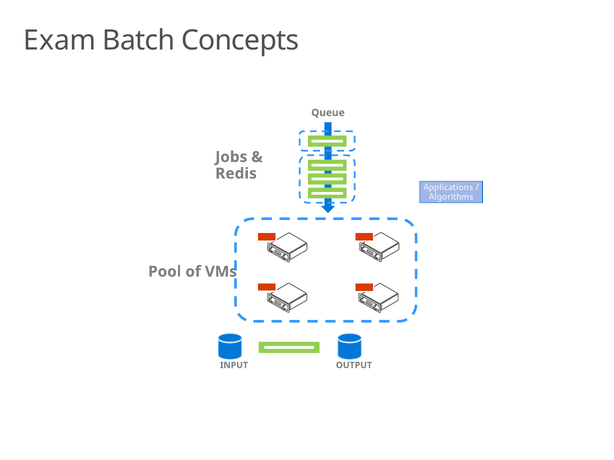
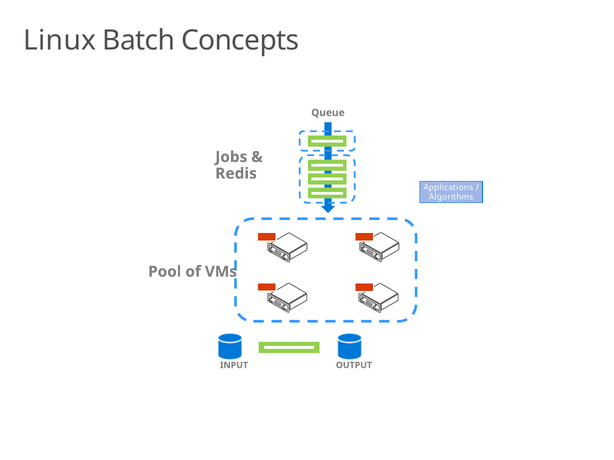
Exam: Exam -> Linux
